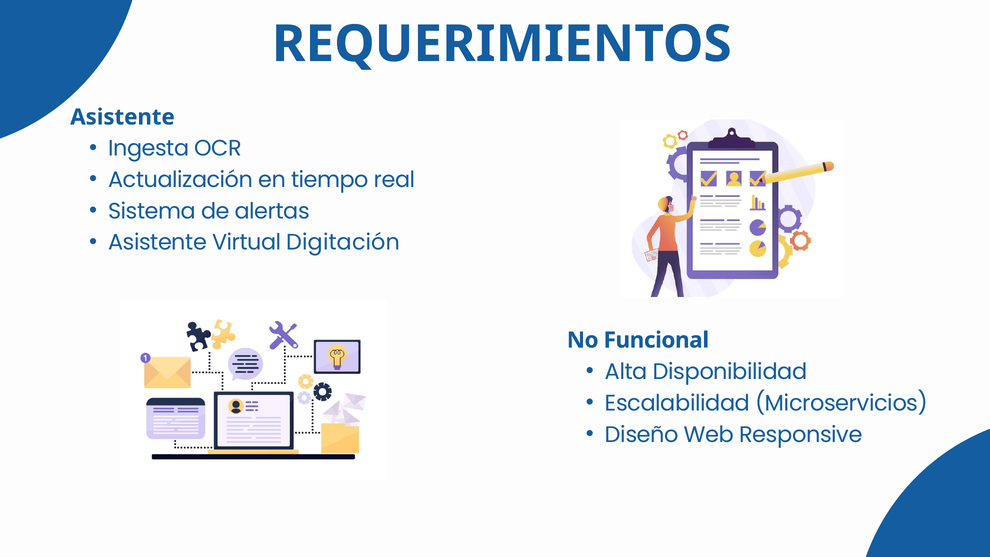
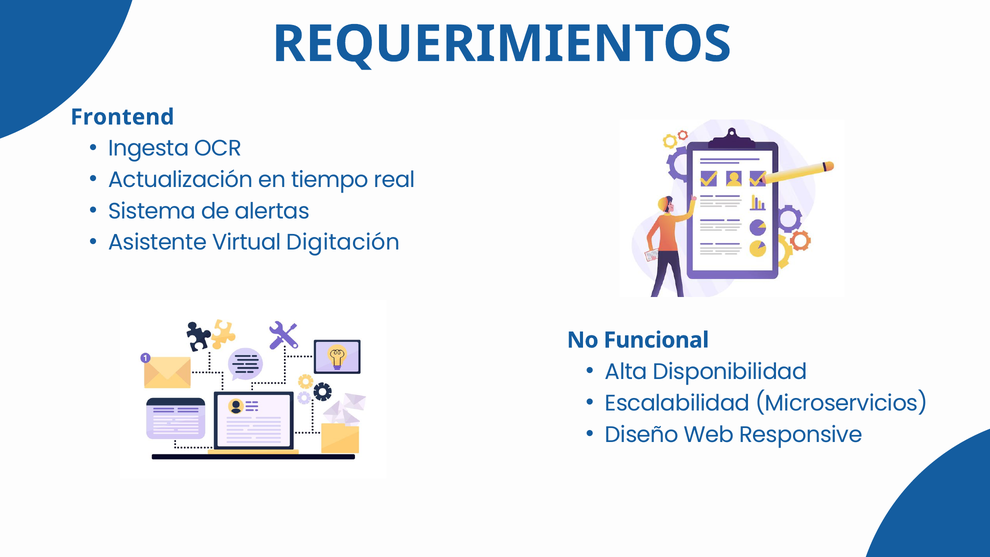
Asistente at (122, 117): Asistente -> Frontend
